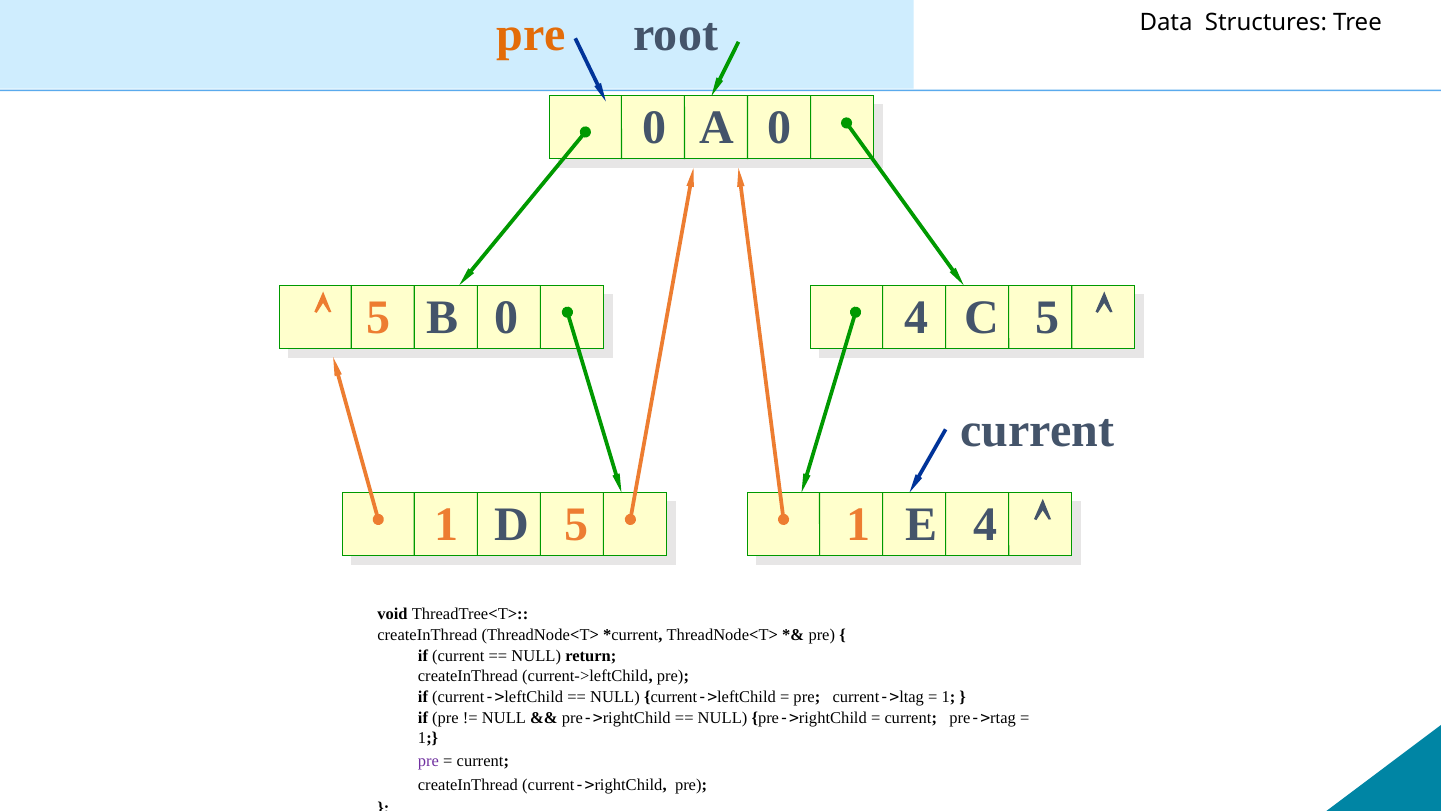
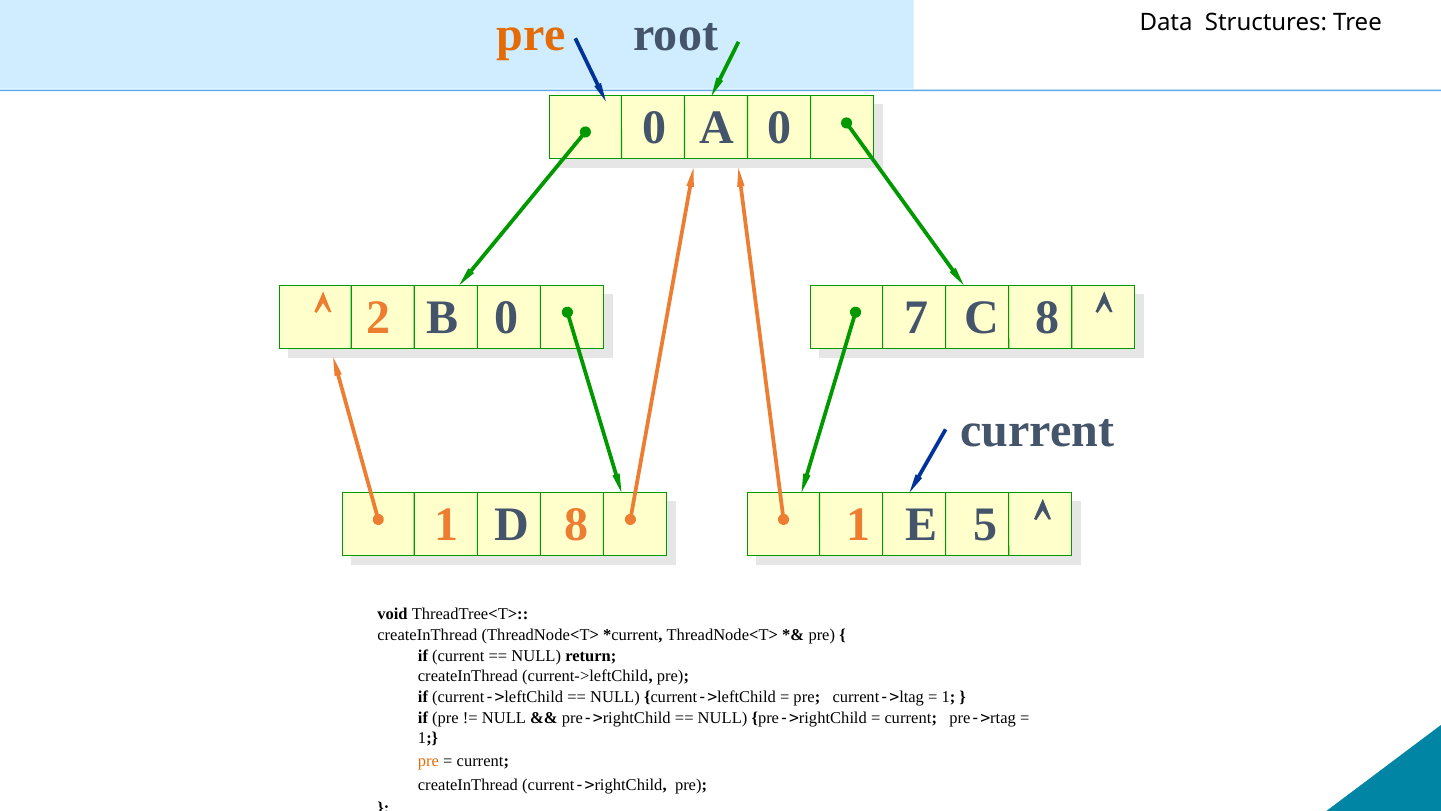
5 at (379, 317): 5 -> 2
0 4: 4 -> 7
C 5: 5 -> 8
D 5: 5 -> 8
E 4: 4 -> 5
pre at (429, 761) colour: purple -> orange
